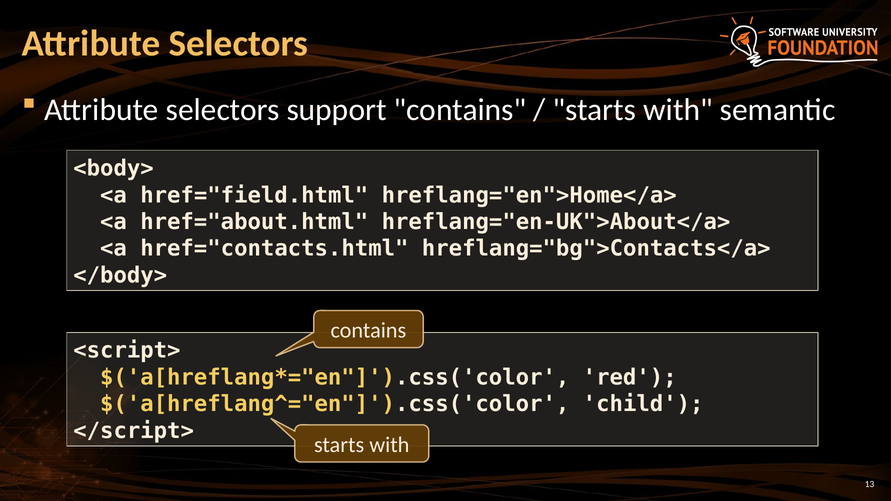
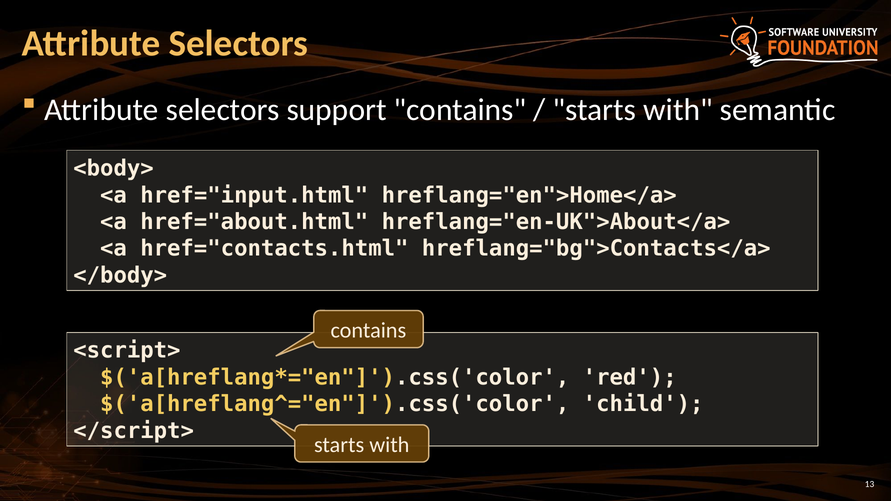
href="field.html: href="field.html -> href="input.html
